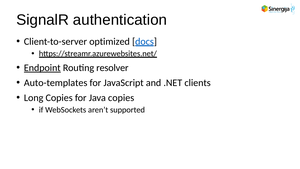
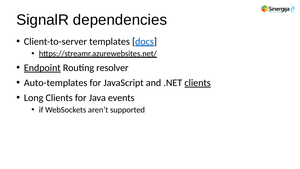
authentication: authentication -> dependencies
optimized: optimized -> templates
clients at (198, 83) underline: none -> present
Long Copies: Copies -> Clients
Java copies: copies -> events
